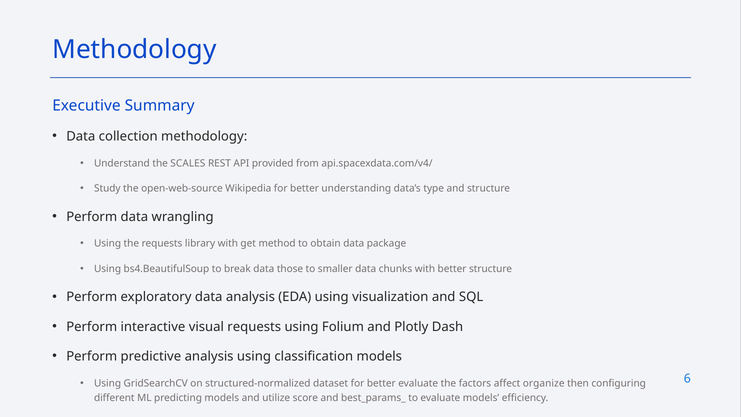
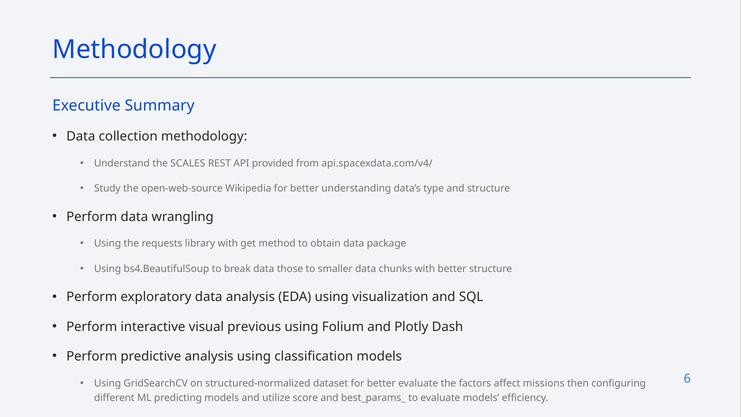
visual requests: requests -> previous
organize: organize -> missions
